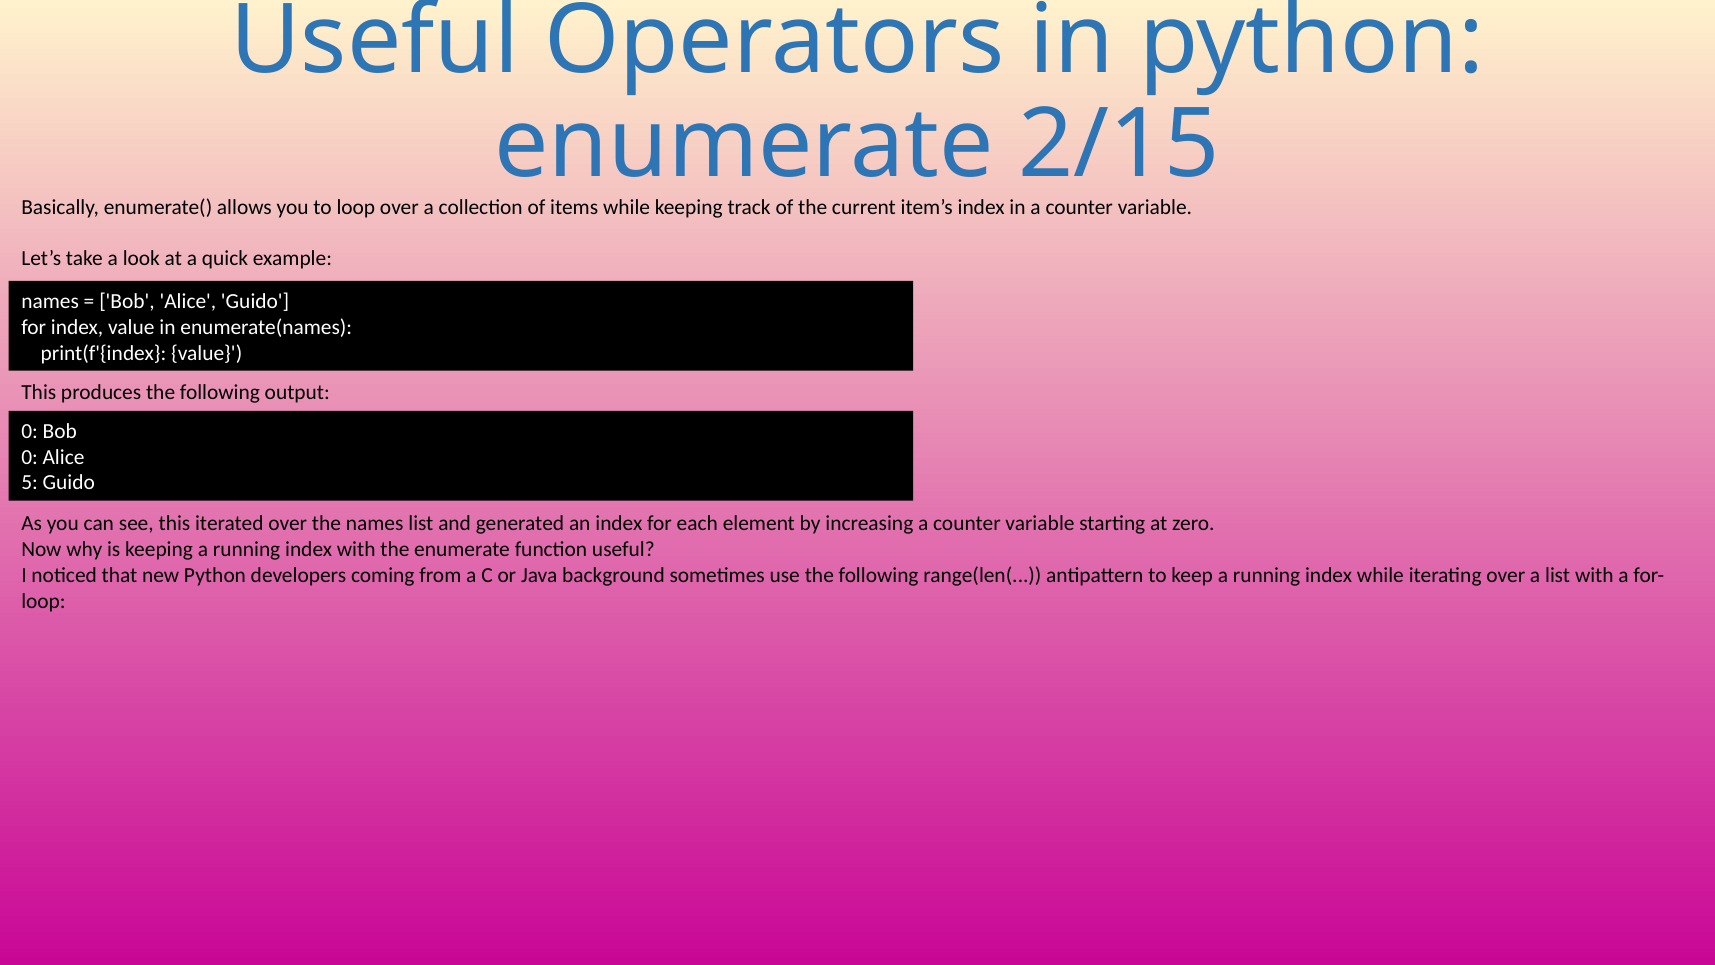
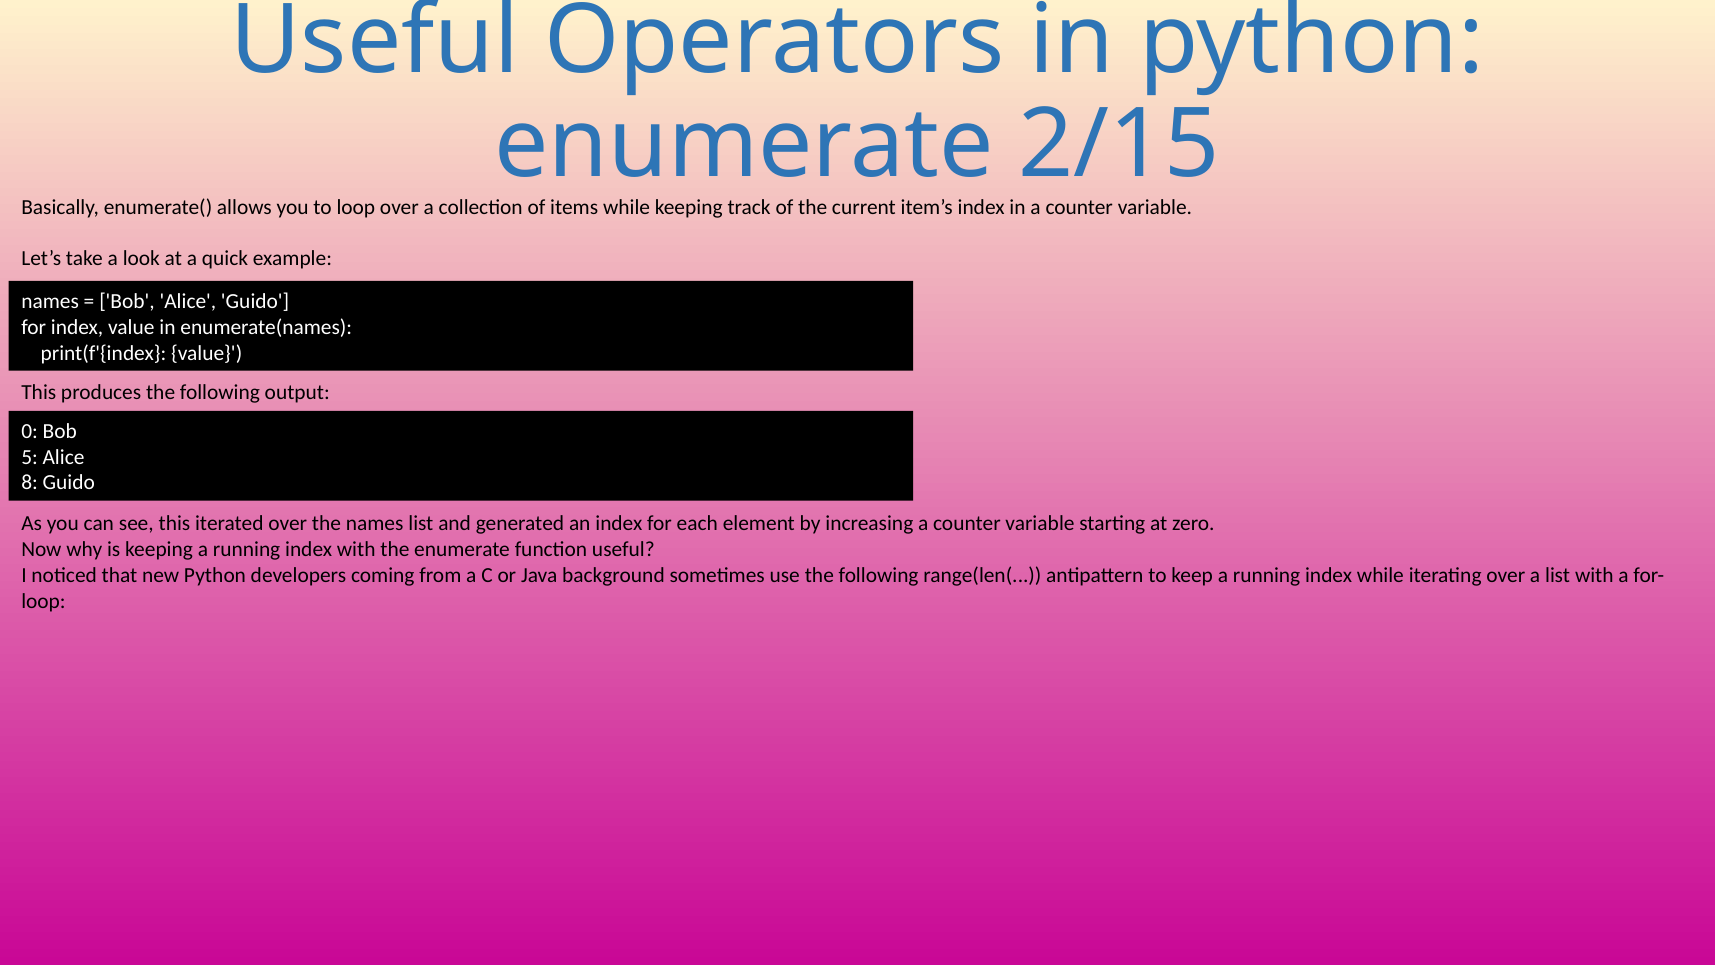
0 at (30, 457): 0 -> 5
5: 5 -> 8
